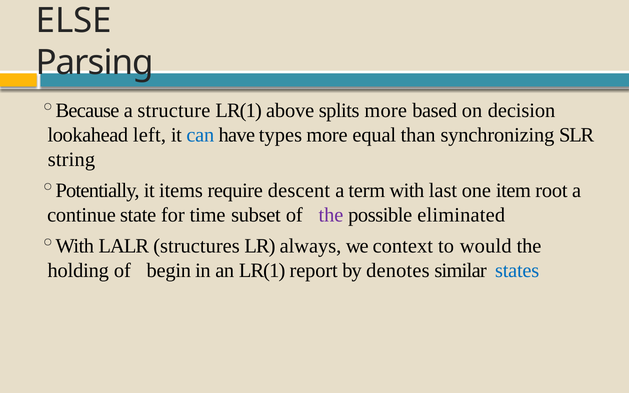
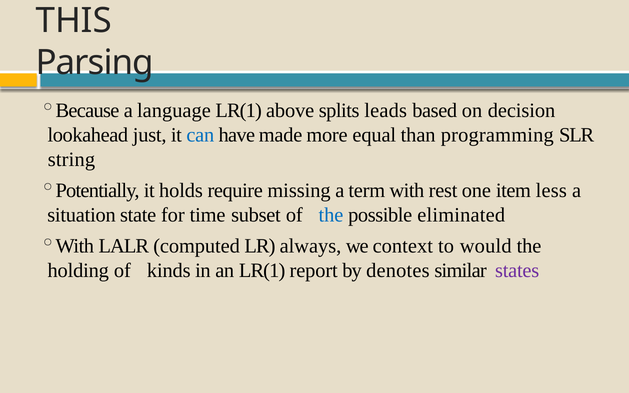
ELSE: ELSE -> THIS
structure: structure -> language
splits more: more -> leads
left: left -> just
types: types -> made
synchronizing: synchronizing -> programming
items: items -> holds
descent: descent -> missing
last: last -> rest
root: root -> less
continue: continue -> situation
the at (331, 215) colour: purple -> blue
structures: structures -> computed
begin: begin -> kinds
states colour: blue -> purple
